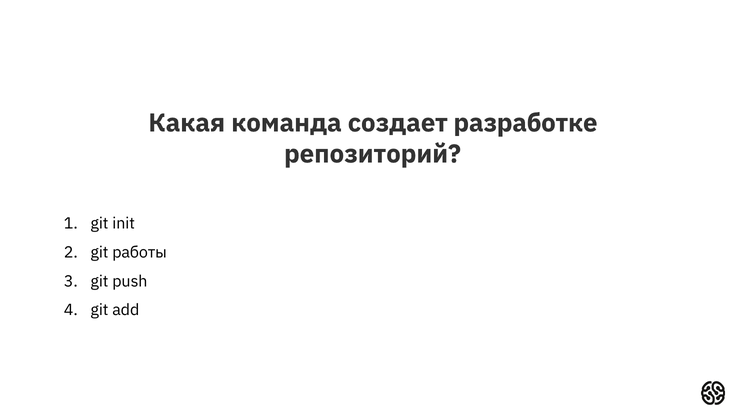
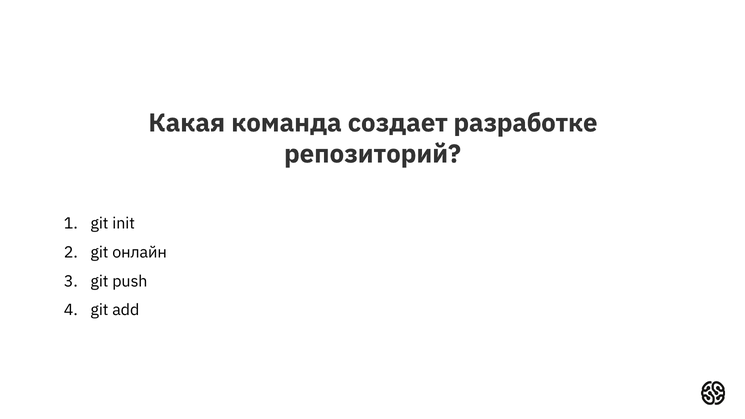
работы: работы -> онлайн
